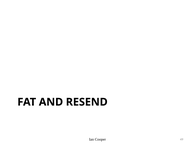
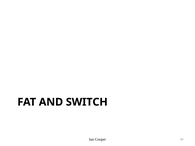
RESEND: RESEND -> SWITCH
